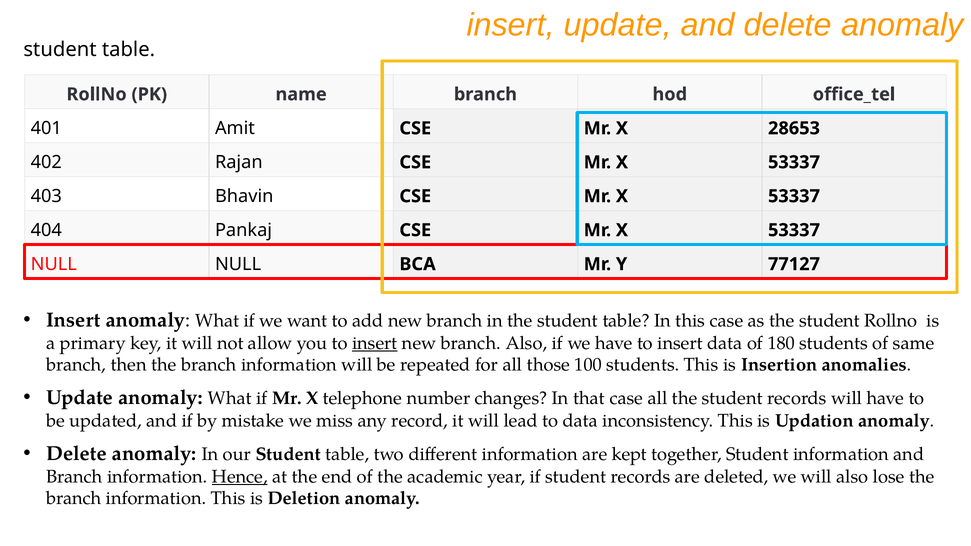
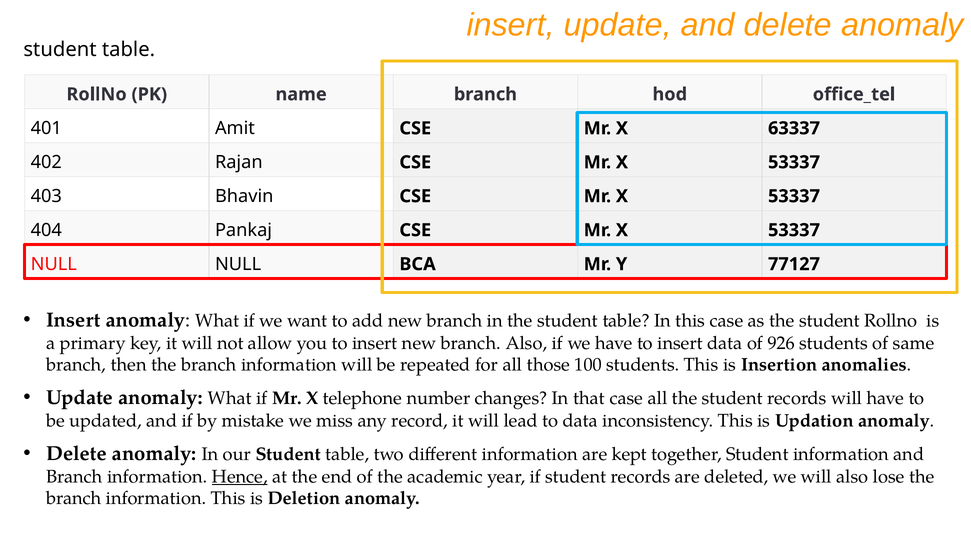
28653: 28653 -> 63337
insert at (375, 343) underline: present -> none
180: 180 -> 926
